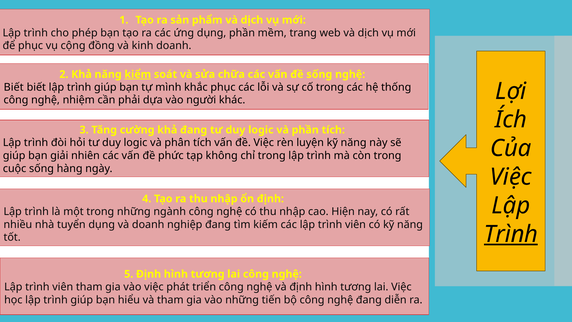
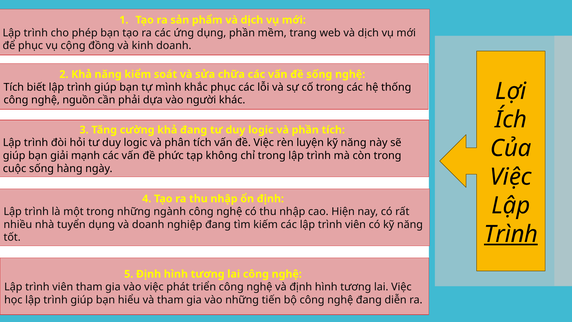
kiểm underline: present -> none
Biết at (14, 87): Biết -> Tích
nhiệm: nhiệm -> nguồn
nhiên: nhiên -> mạnh
